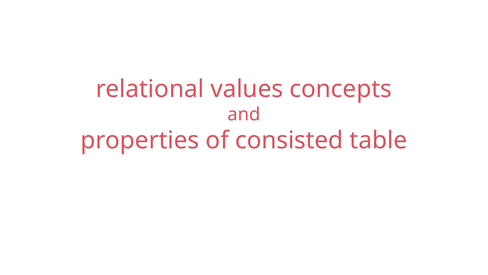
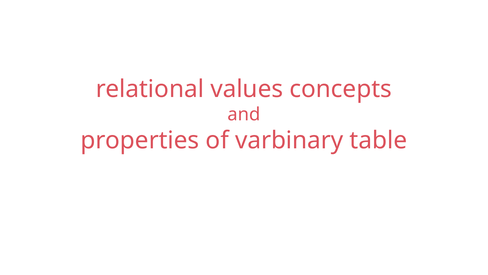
consisted: consisted -> varbinary
